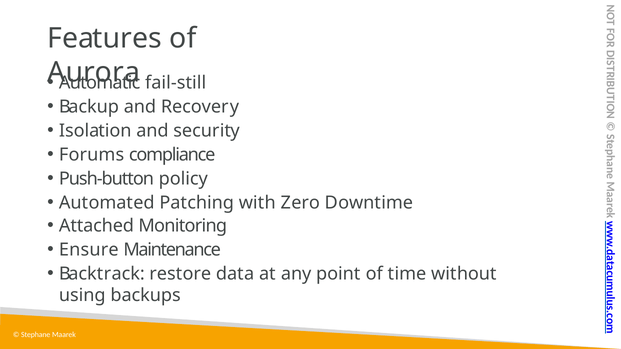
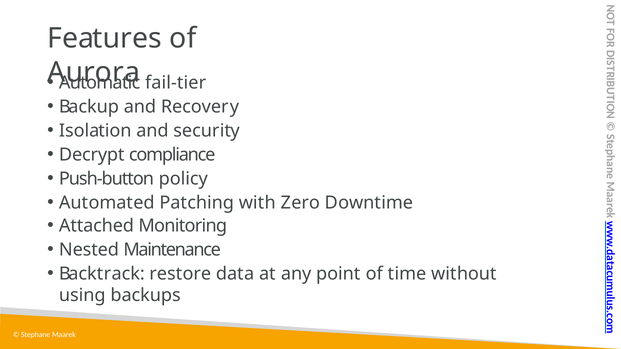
fail-still: fail-still -> fail-tier
Forums: Forums -> Decrypt
Ensure: Ensure -> Nested
